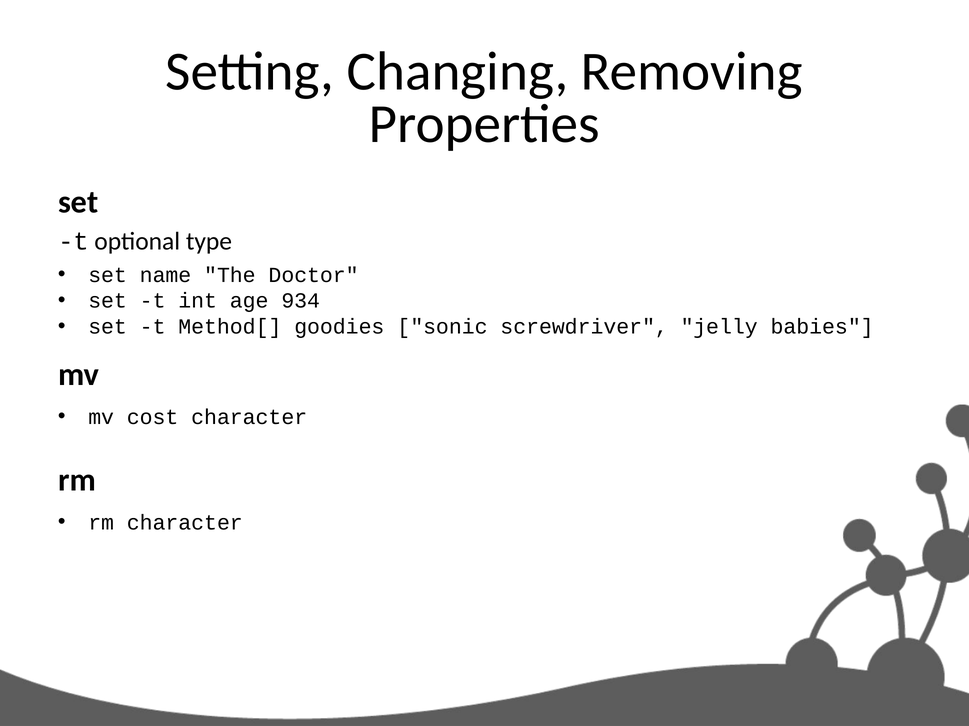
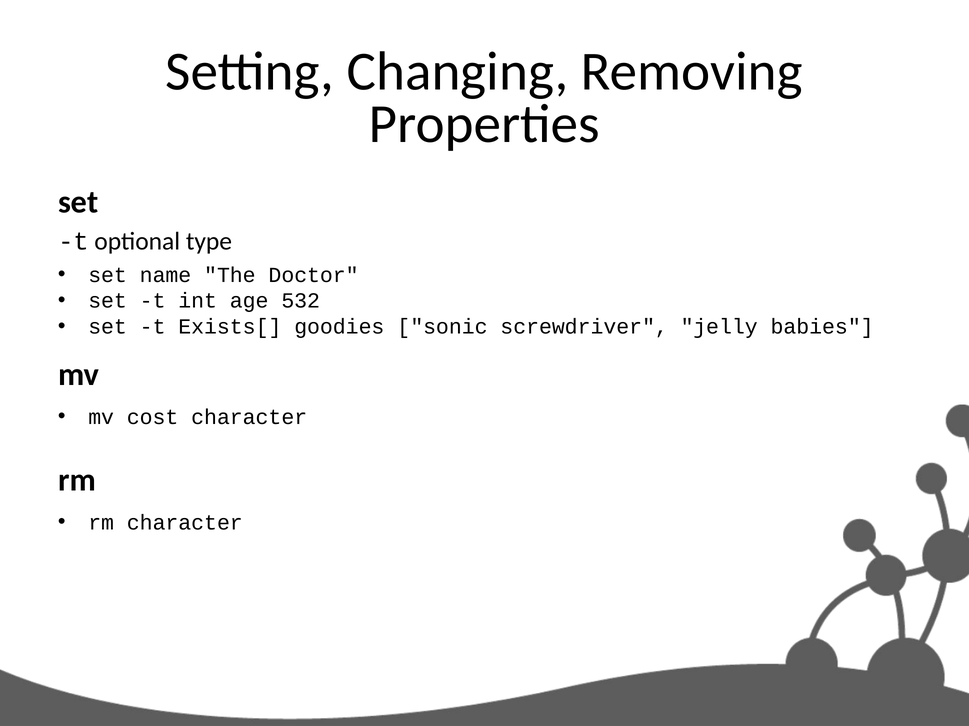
934: 934 -> 532
Method[: Method[ -> Exists[
